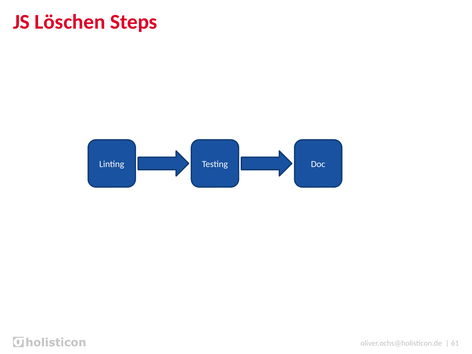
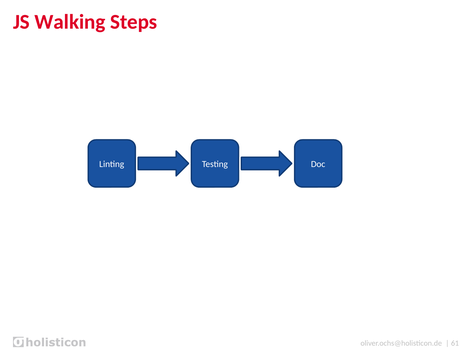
Löschen: Löschen -> Walking
